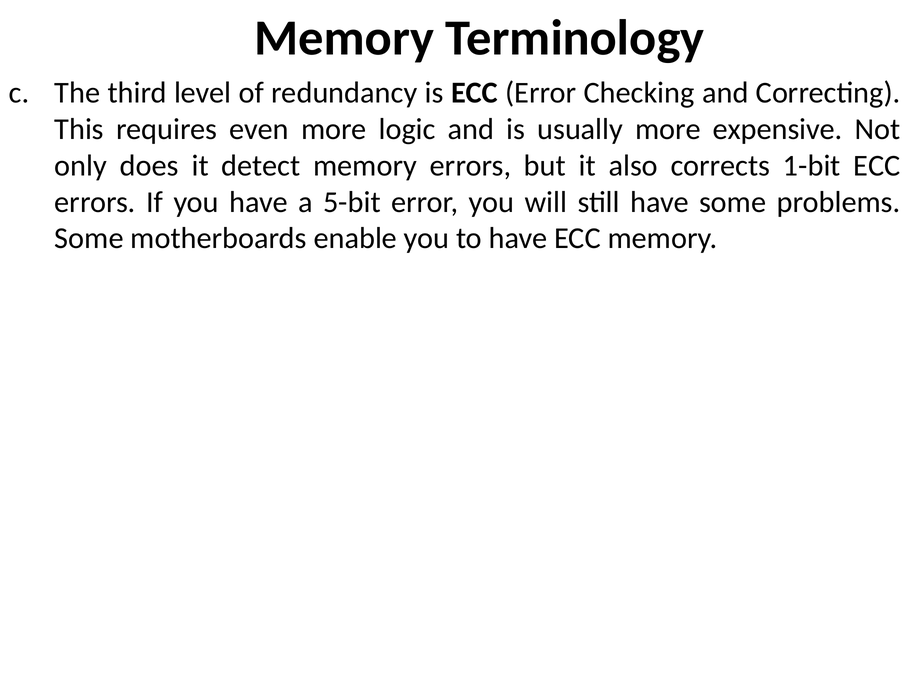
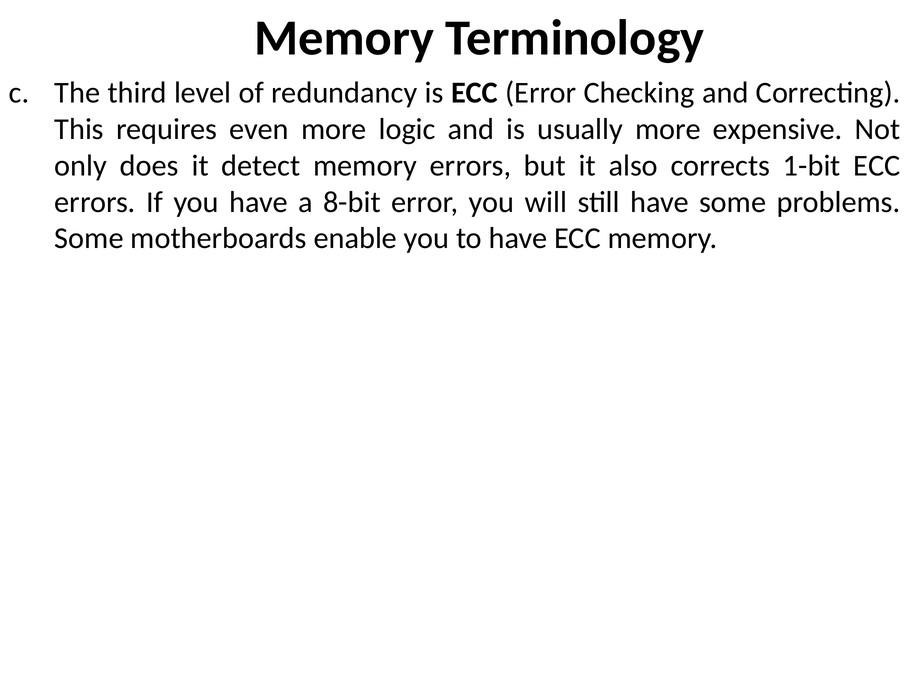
5-bit: 5-bit -> 8-bit
